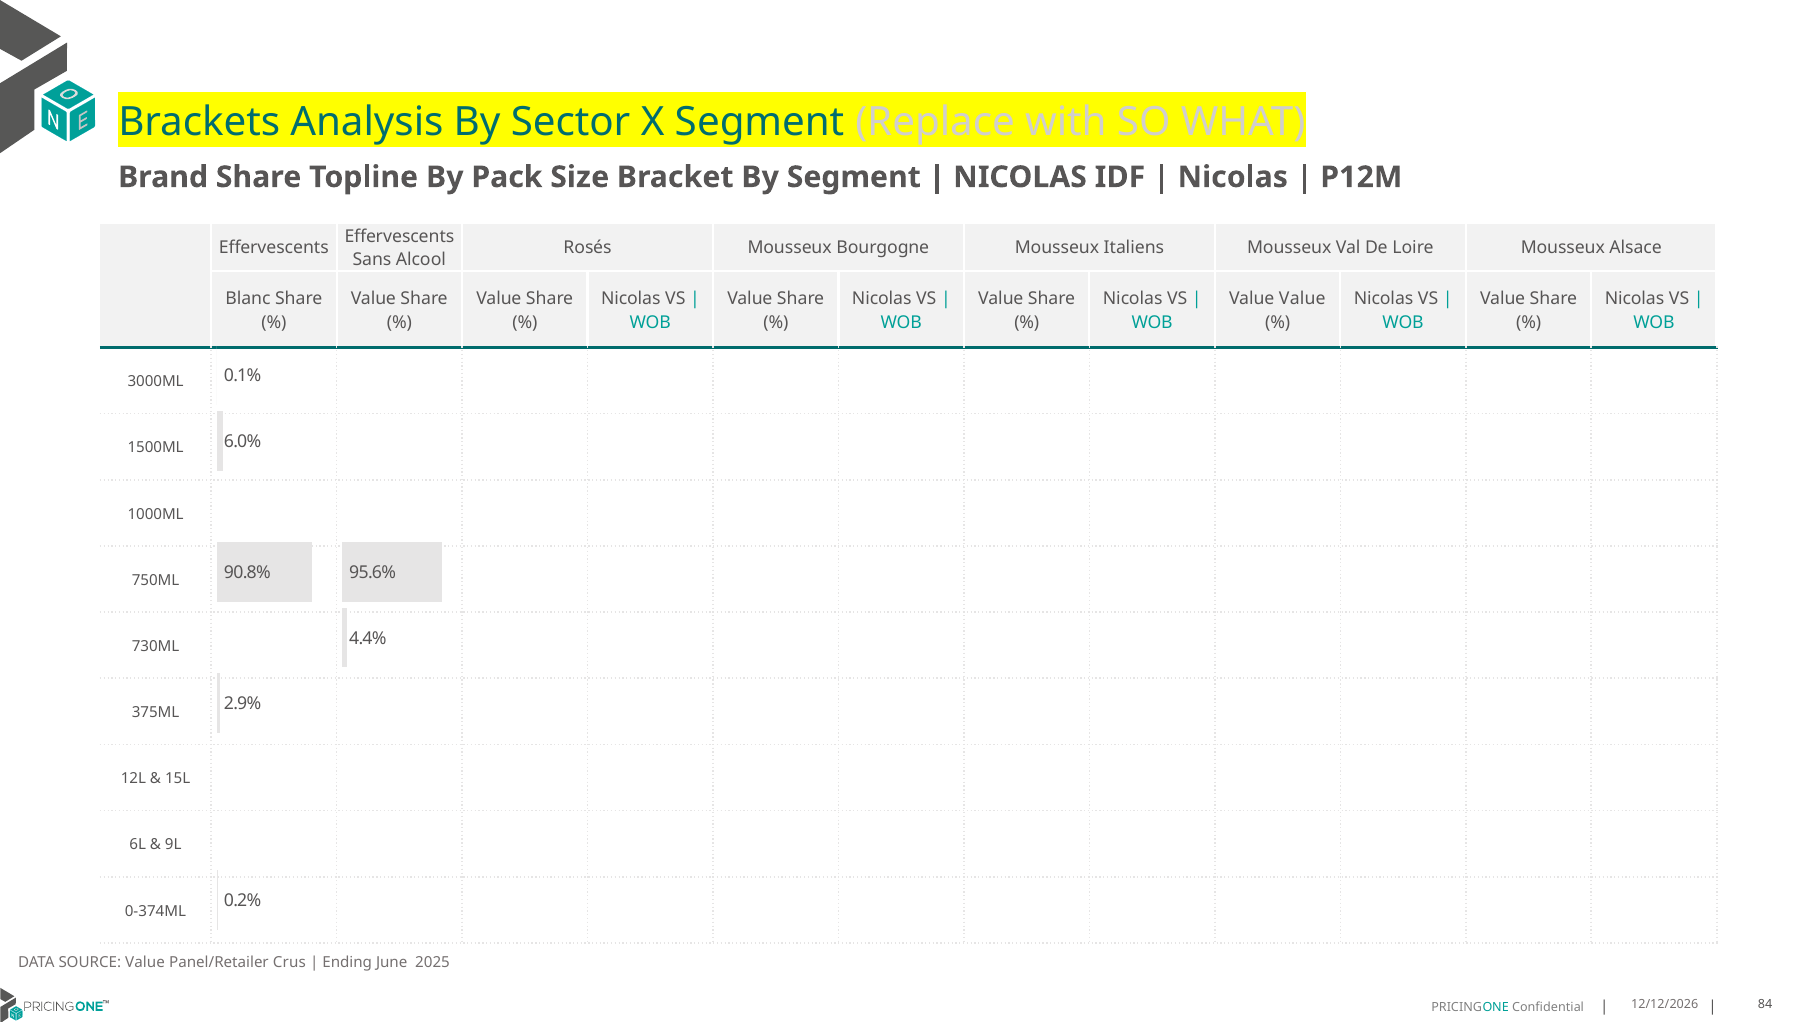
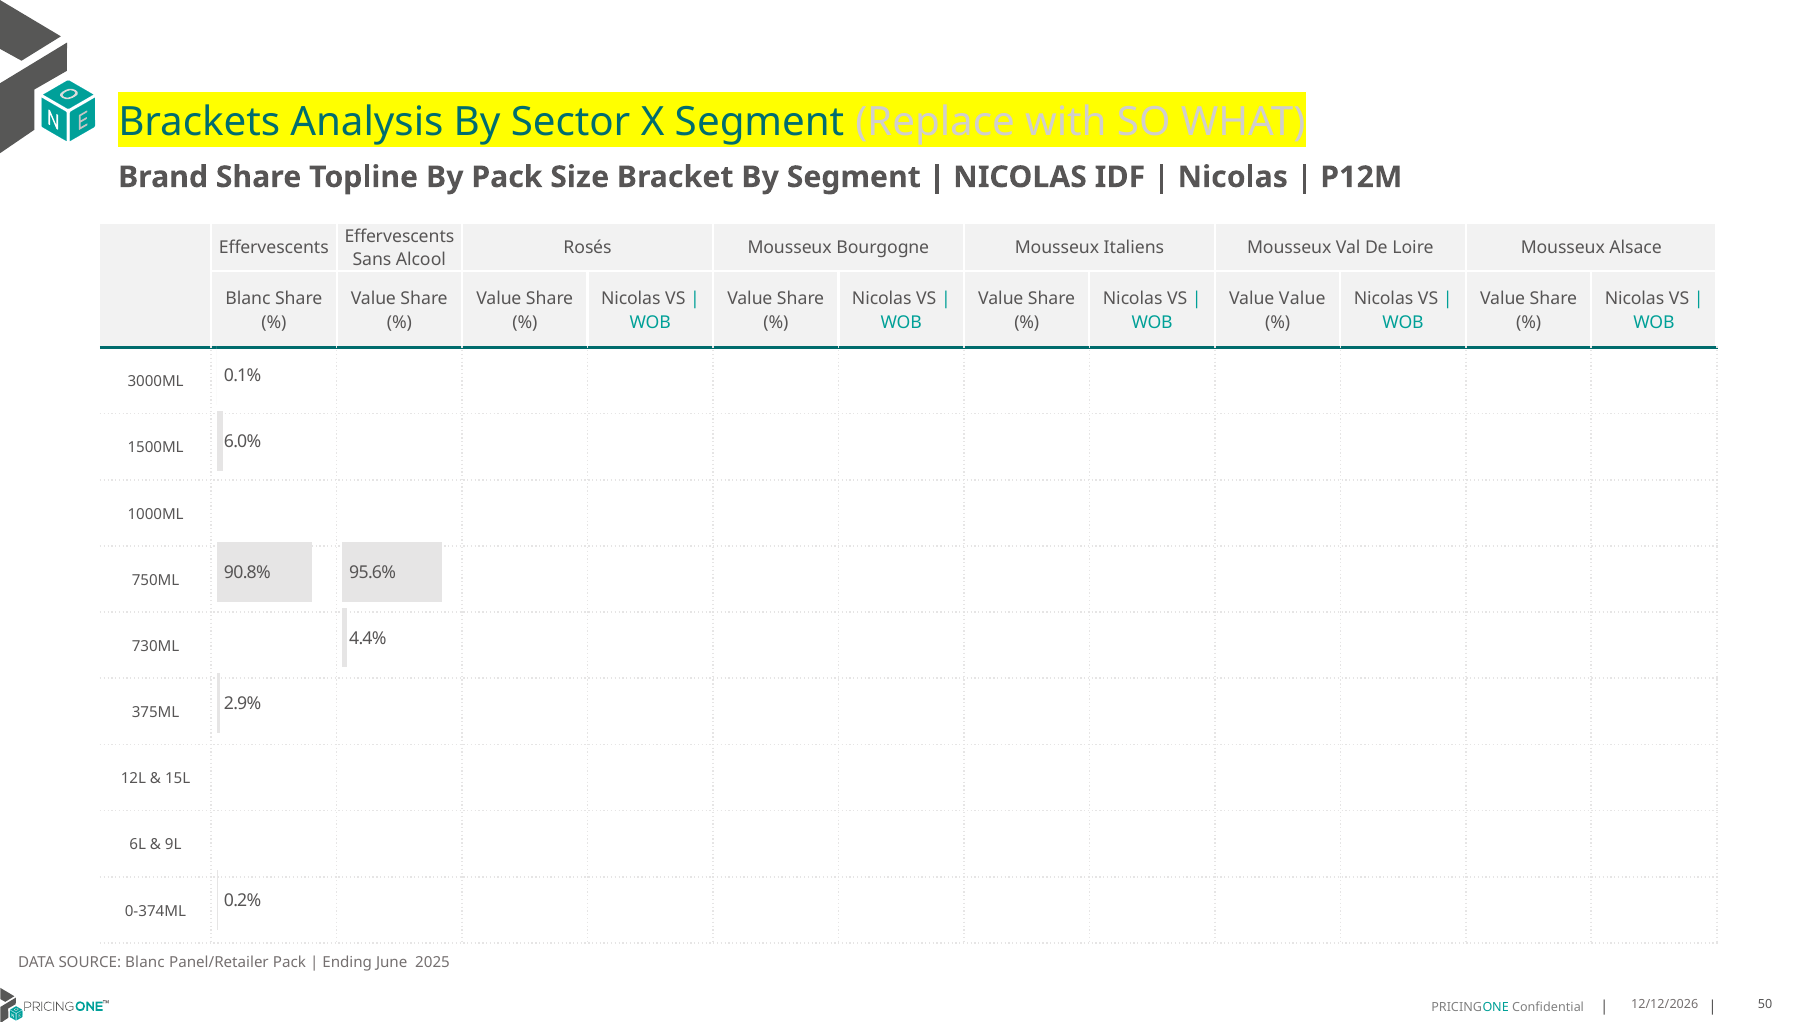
SOURCE Value: Value -> Blanc
Panel/Retailer Crus: Crus -> Pack
84: 84 -> 50
